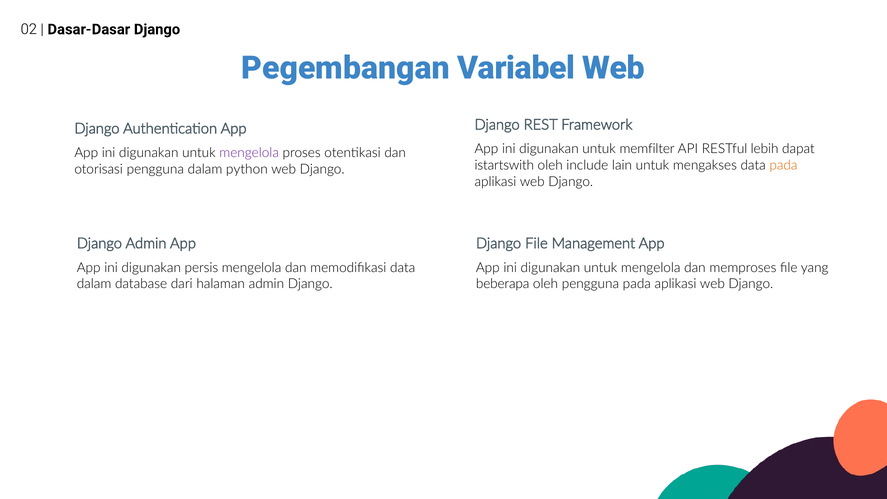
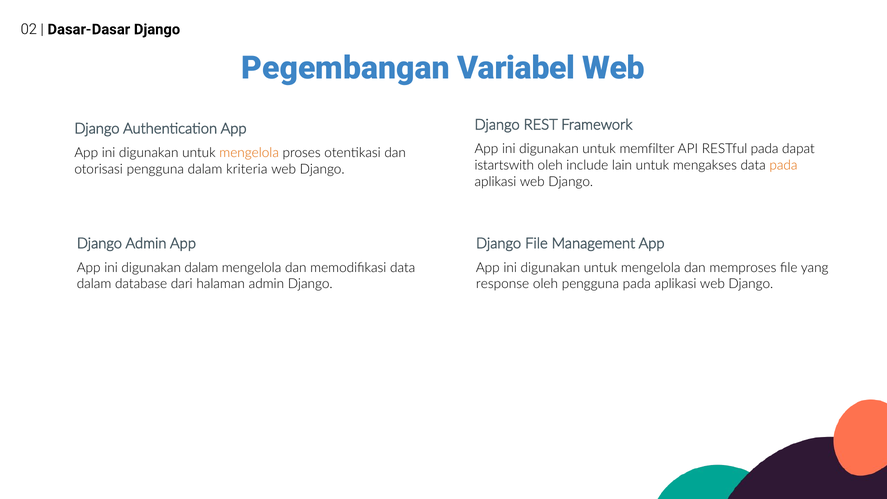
RESTful lebih: lebih -> pada
mengelola at (249, 153) colour: purple -> orange
python: python -> kriteria
digunakan persis: persis -> dalam
beberapa: beberapa -> response
